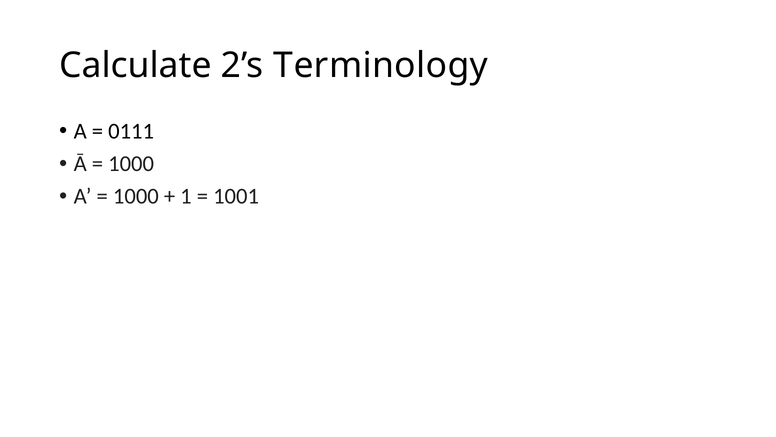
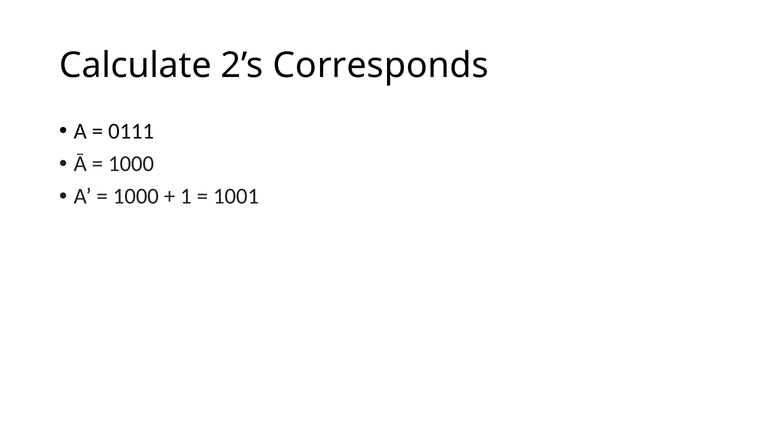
Terminology: Terminology -> Corresponds
